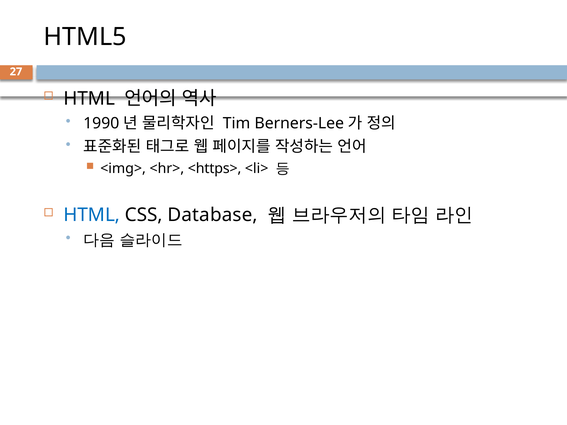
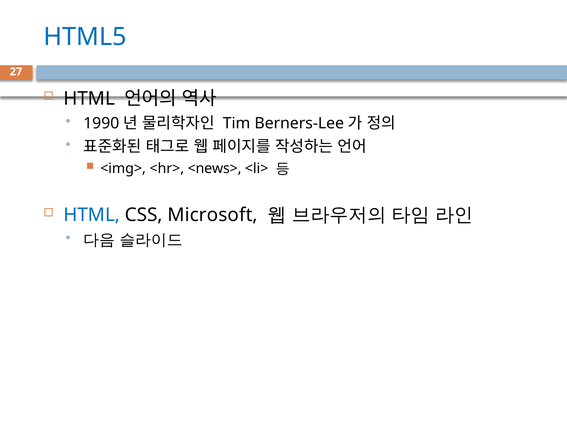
HTML5 colour: black -> blue
<https>: <https> -> <news>
Database: Database -> Microsoft
